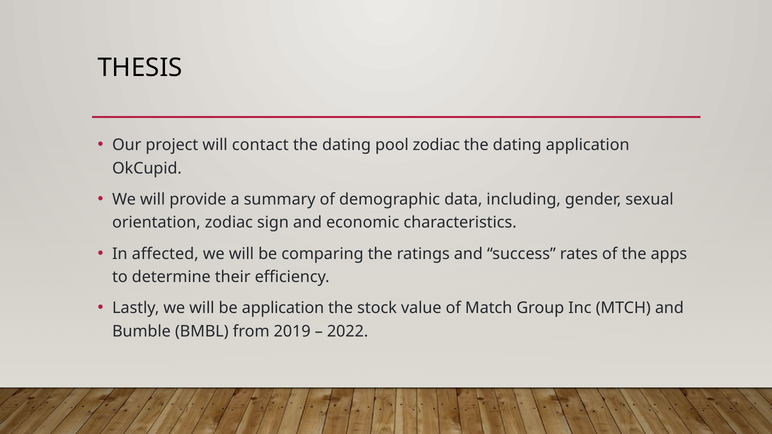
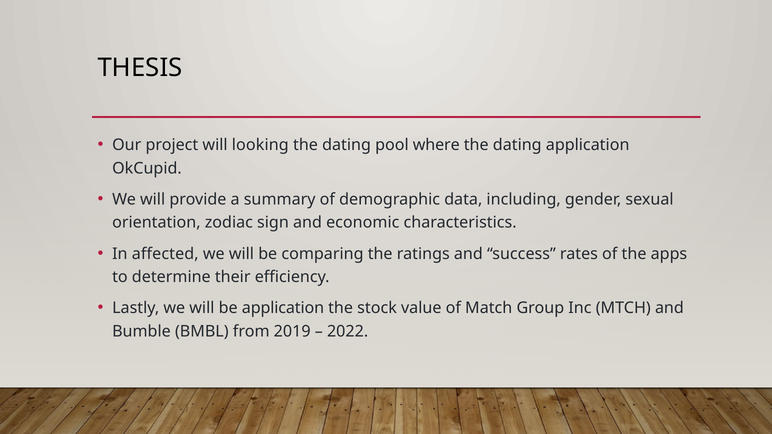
contact: contact -> looking
pool zodiac: zodiac -> where
